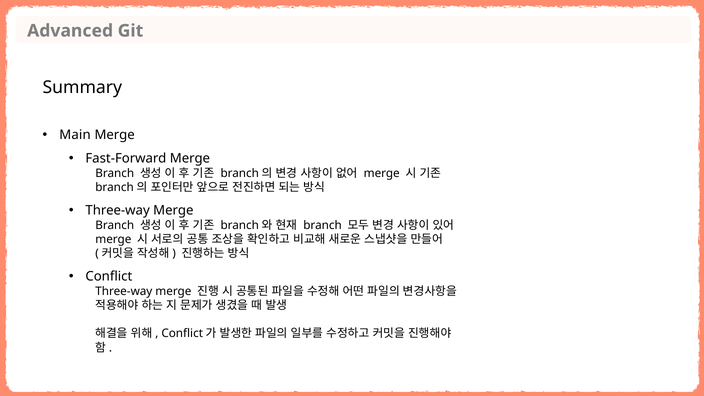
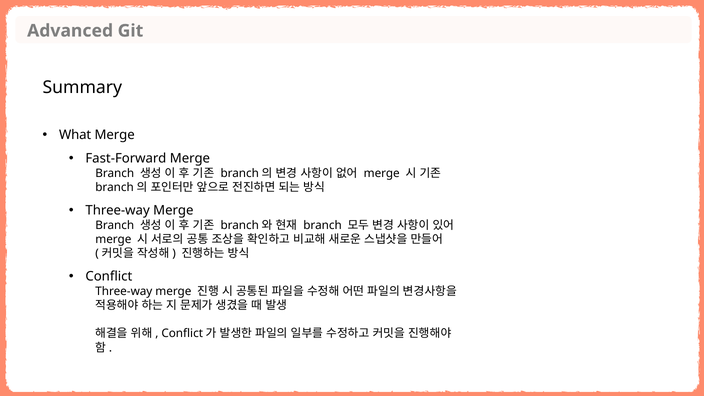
Main: Main -> What
